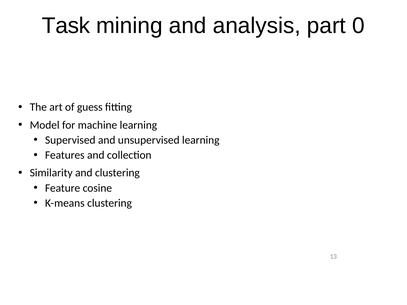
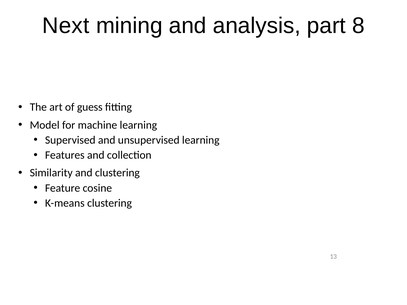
Task: Task -> Next
0: 0 -> 8
